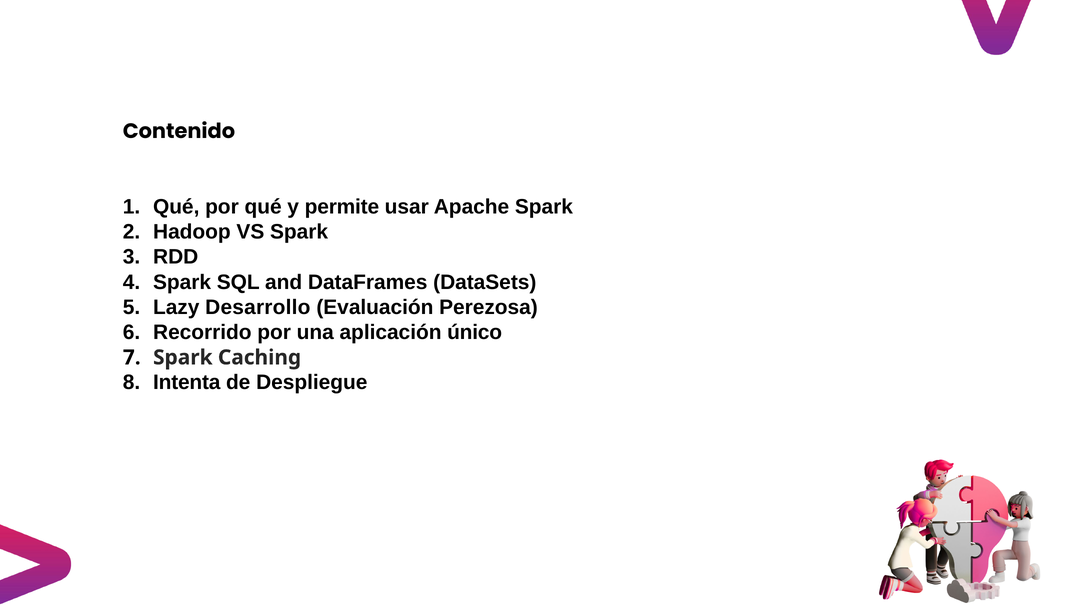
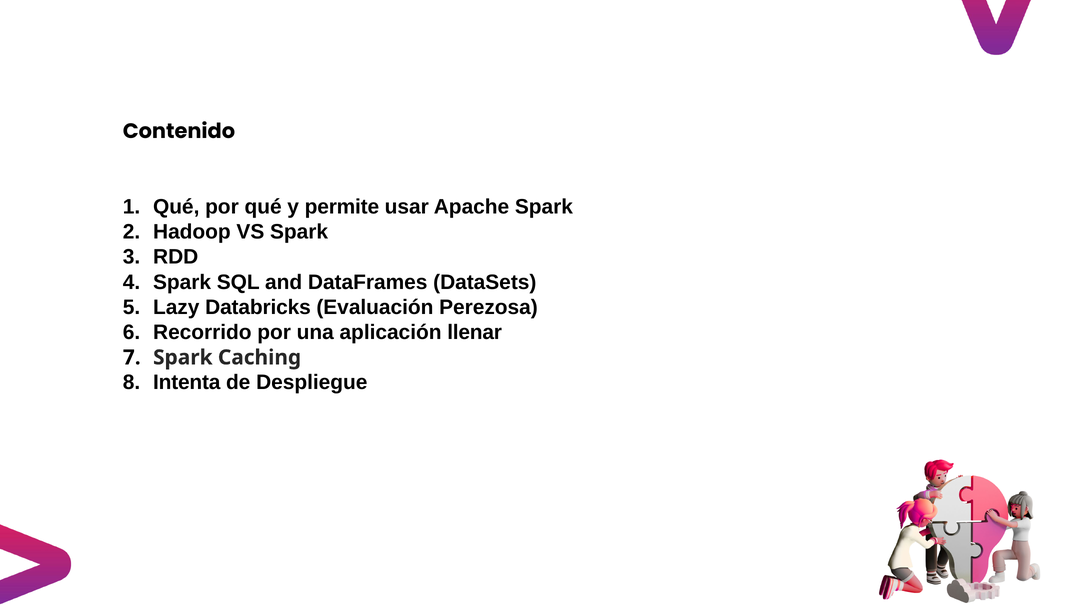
Desarrollo: Desarrollo -> Databricks
único: único -> llenar
